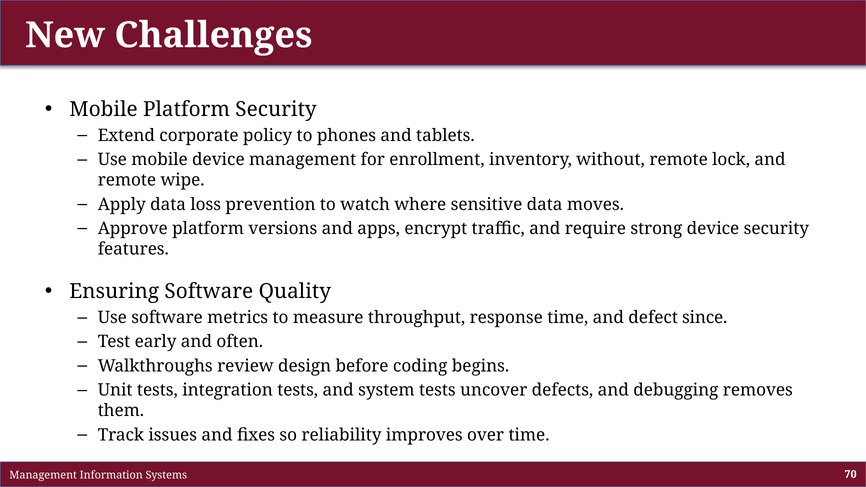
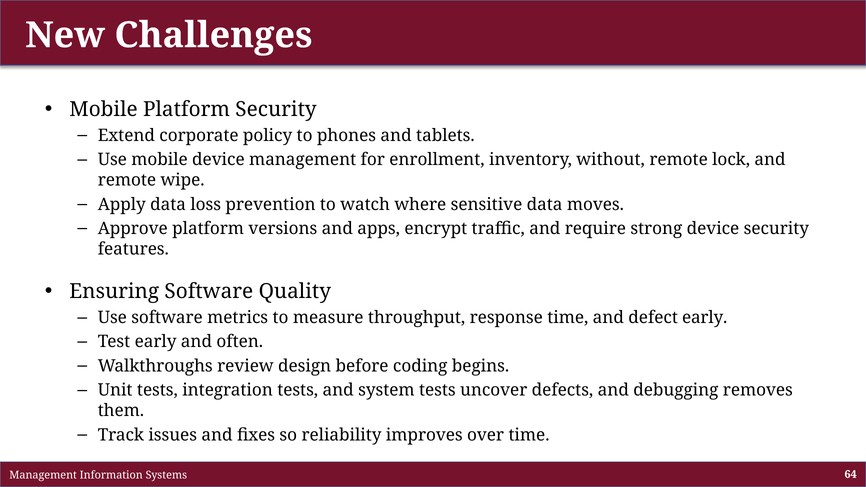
defect since: since -> early
70: 70 -> 64
